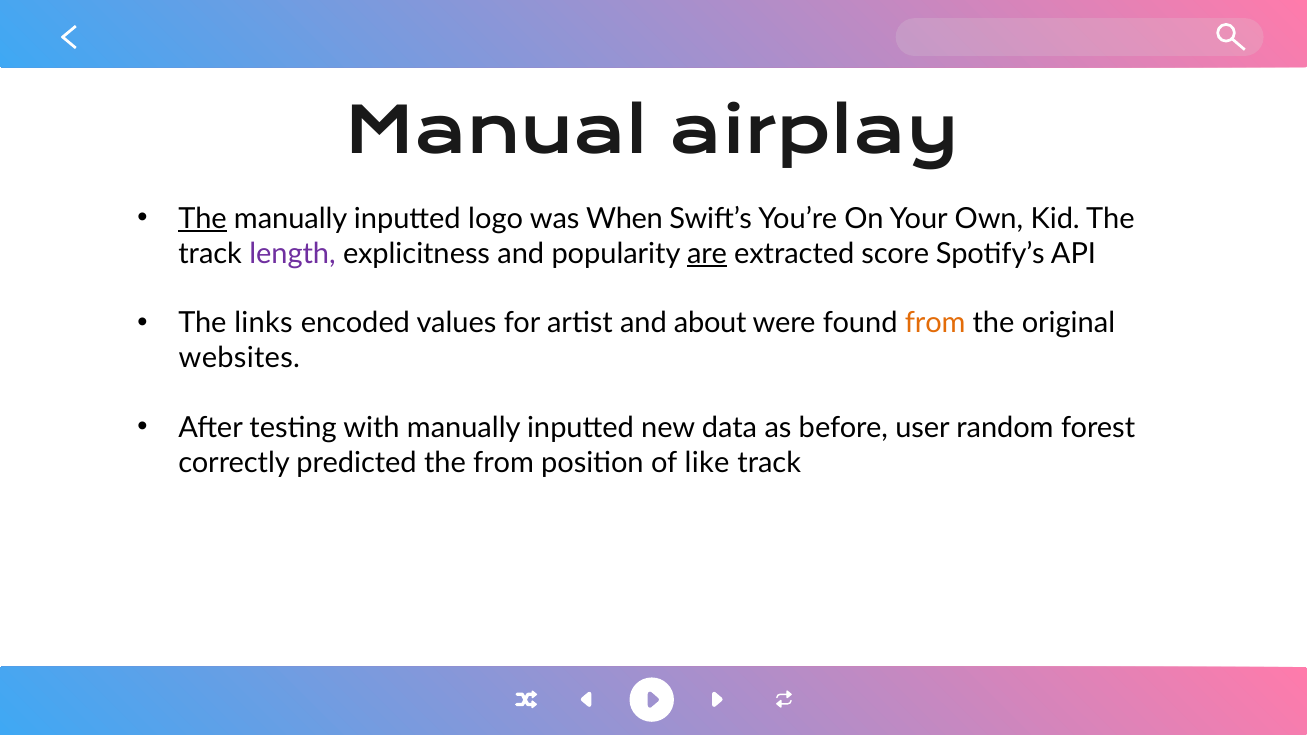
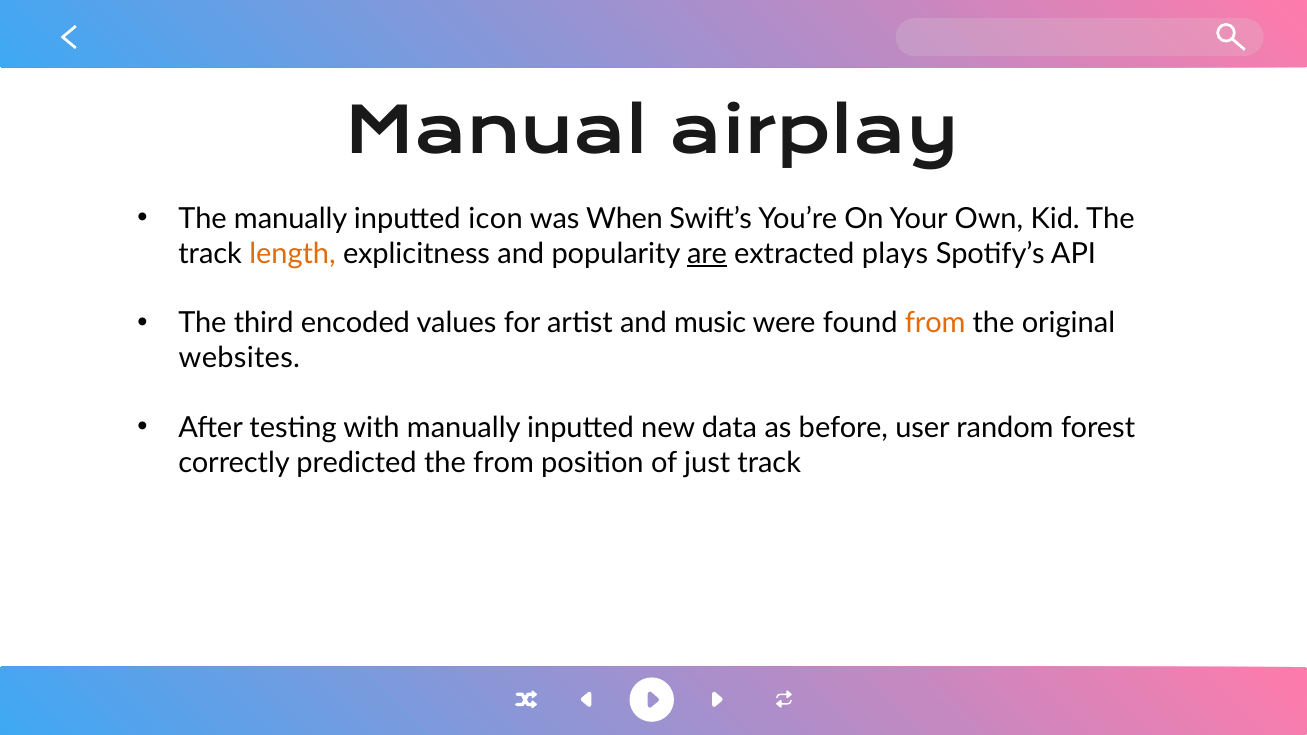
The at (203, 219) underline: present -> none
logo: logo -> icon
length colour: purple -> orange
score: score -> plays
links: links -> third
about: about -> music
like: like -> just
